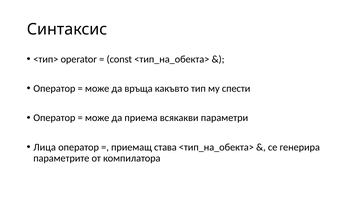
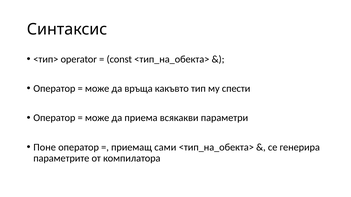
Лица: Лица -> Поне
става: става -> сами
